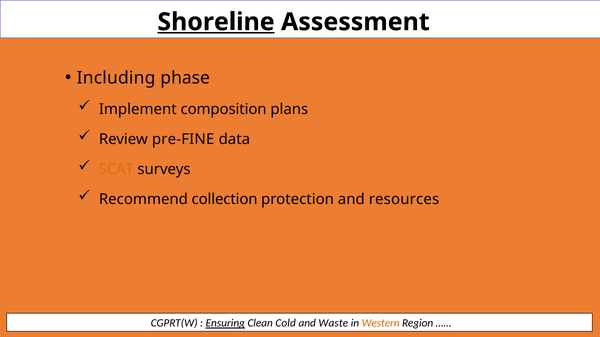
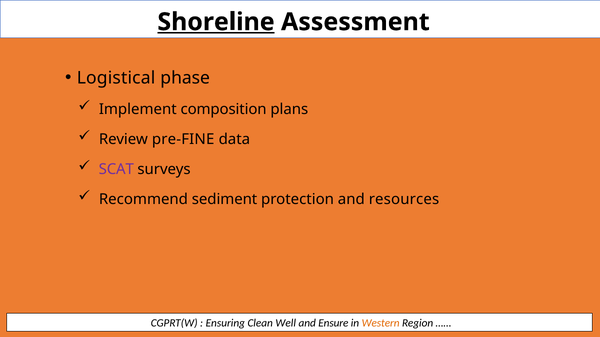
Including: Including -> Logistical
SCAT colour: orange -> purple
collection: collection -> sediment
Ensuring underline: present -> none
Cold: Cold -> Well
Waste: Waste -> Ensure
